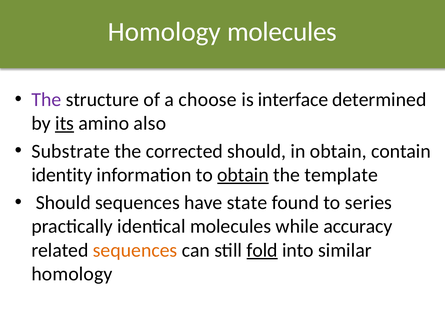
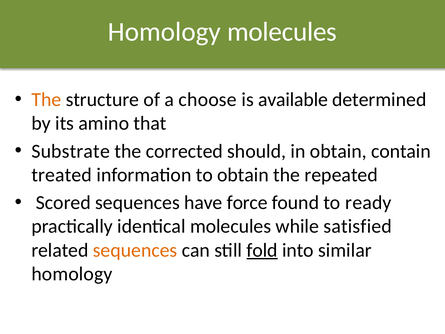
The at (46, 100) colour: purple -> orange
interface: interface -> available
its underline: present -> none
also: also -> that
identity: identity -> treated
obtain at (243, 175) underline: present -> none
template: template -> repeated
Should at (63, 203): Should -> Scored
state: state -> force
series: series -> ready
accuracy: accuracy -> satisfied
